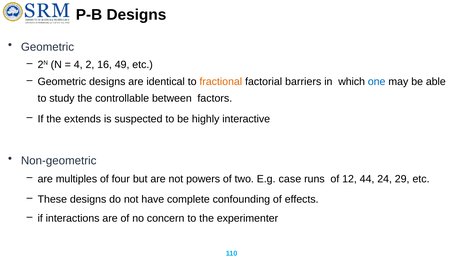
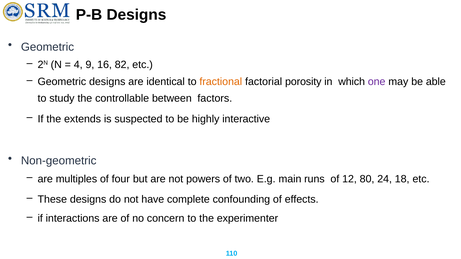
2: 2 -> 9
49: 49 -> 82
barriers: barriers -> porosity
one colour: blue -> purple
case: case -> main
44: 44 -> 80
29: 29 -> 18
